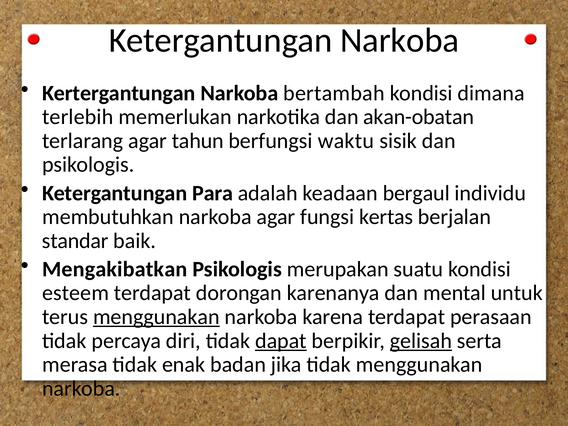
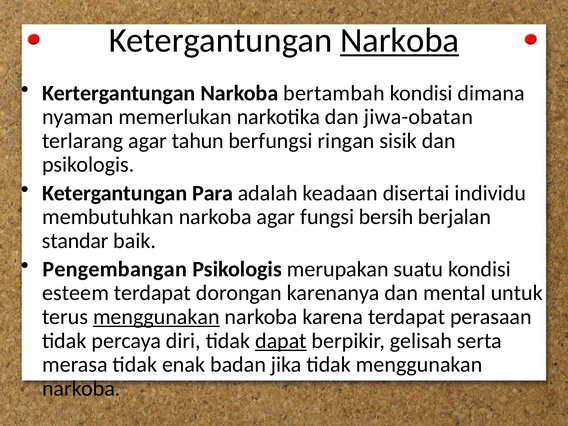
Narkoba at (400, 40) underline: none -> present
terlebih: terlebih -> nyaman
akan-obatan: akan-obatan -> jiwa-obatan
waktu: waktu -> ringan
bergaul: bergaul -> disertai
kertas: kertas -> bersih
Mengakibatkan: Mengakibatkan -> Pengembangan
gelisah underline: present -> none
